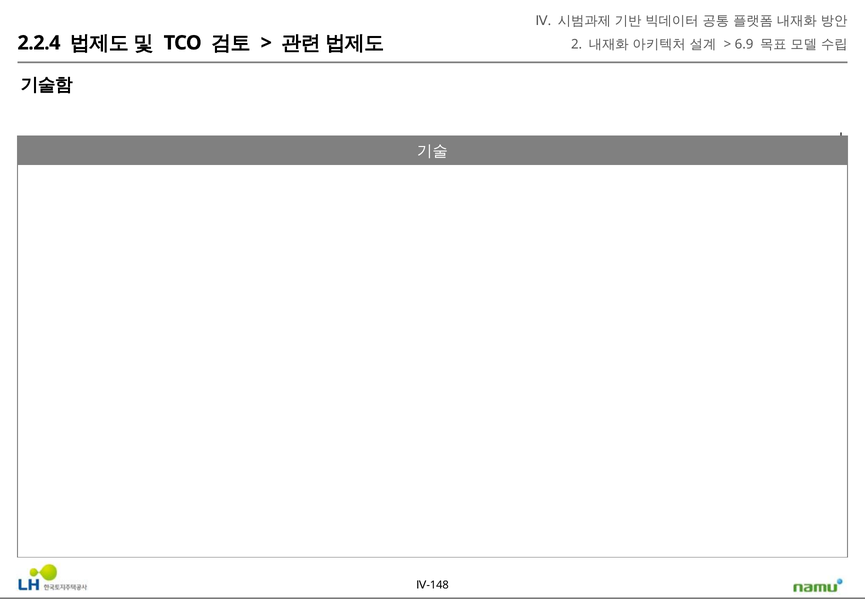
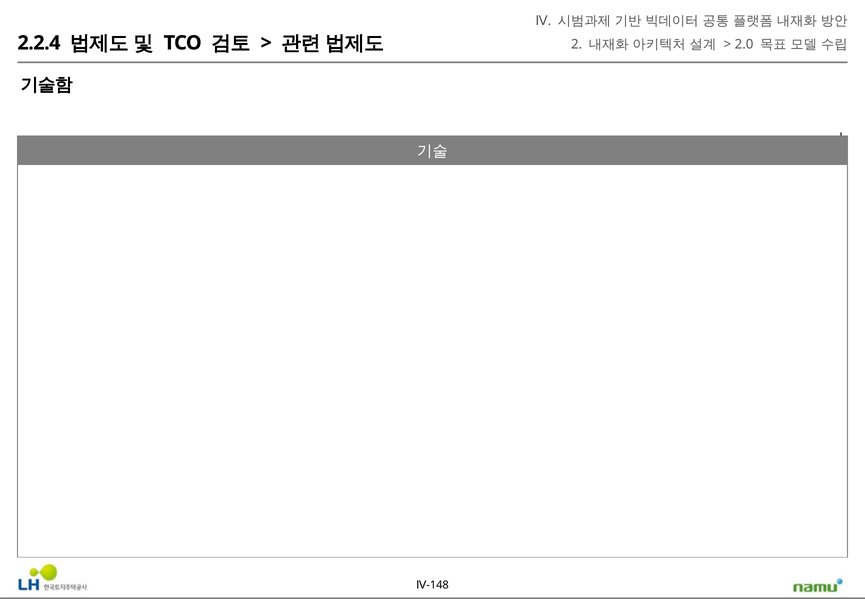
6.9: 6.9 -> 2.0
